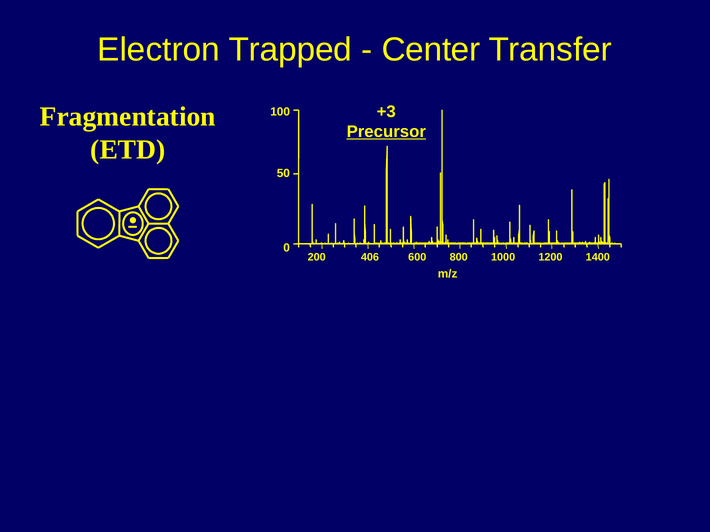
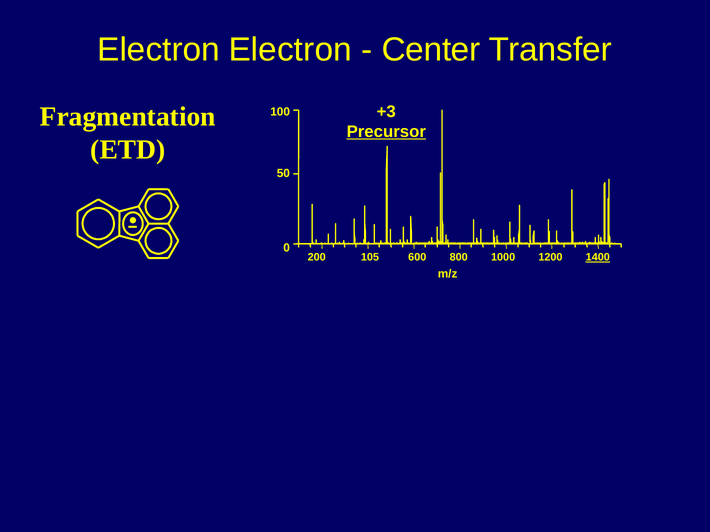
Electron Trapped: Trapped -> Electron
406: 406 -> 105
1400 underline: none -> present
